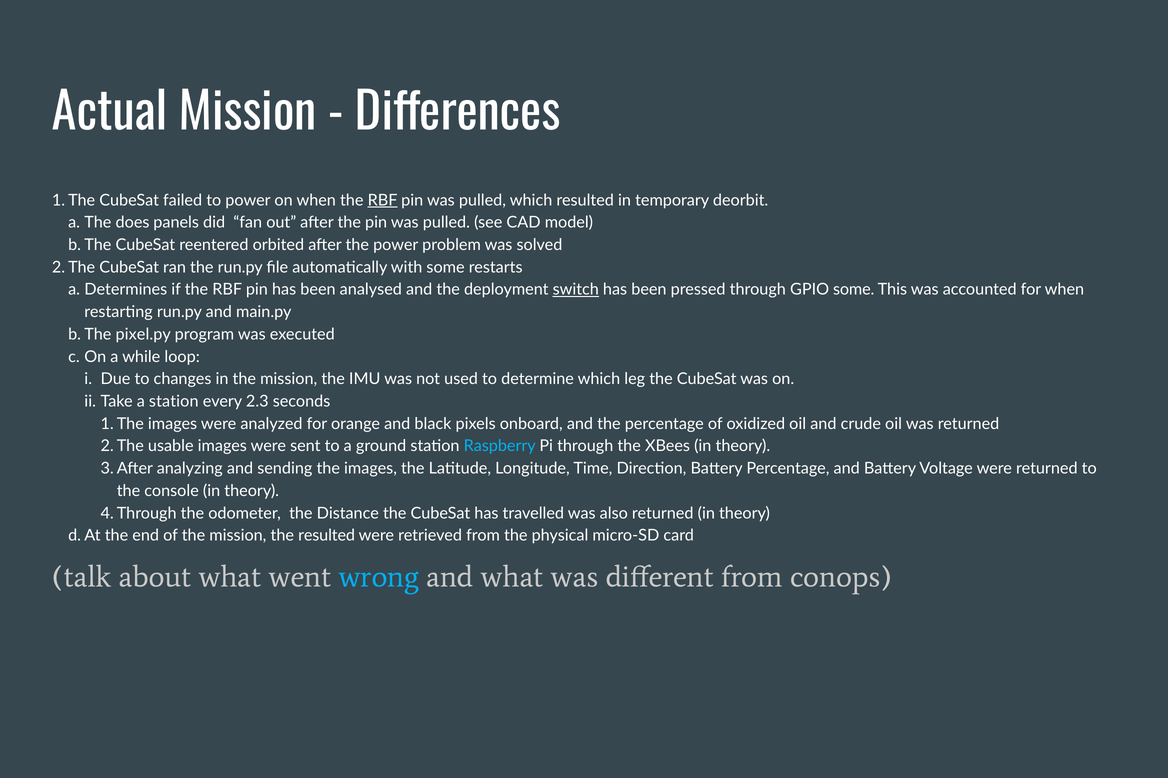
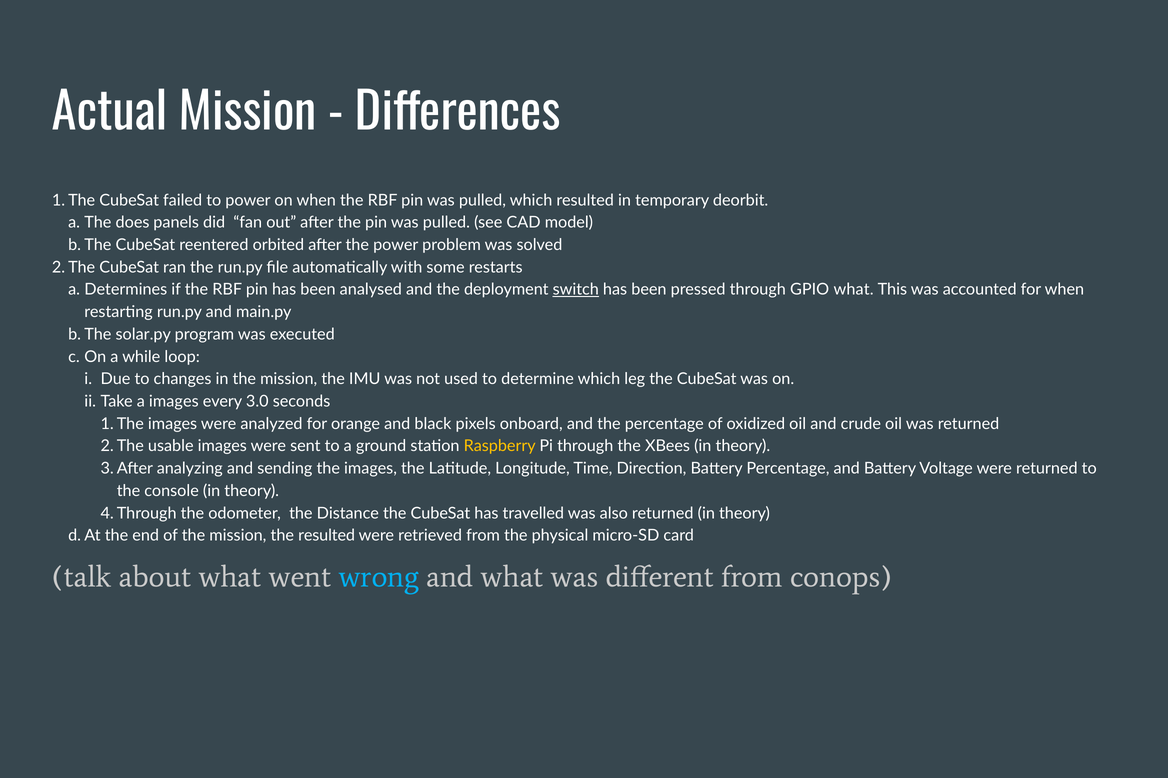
RBF at (383, 200) underline: present -> none
GPIO some: some -> what
pixel.py: pixel.py -> solar.py
a station: station -> images
2.3: 2.3 -> 3.0
Raspberry colour: light blue -> yellow
